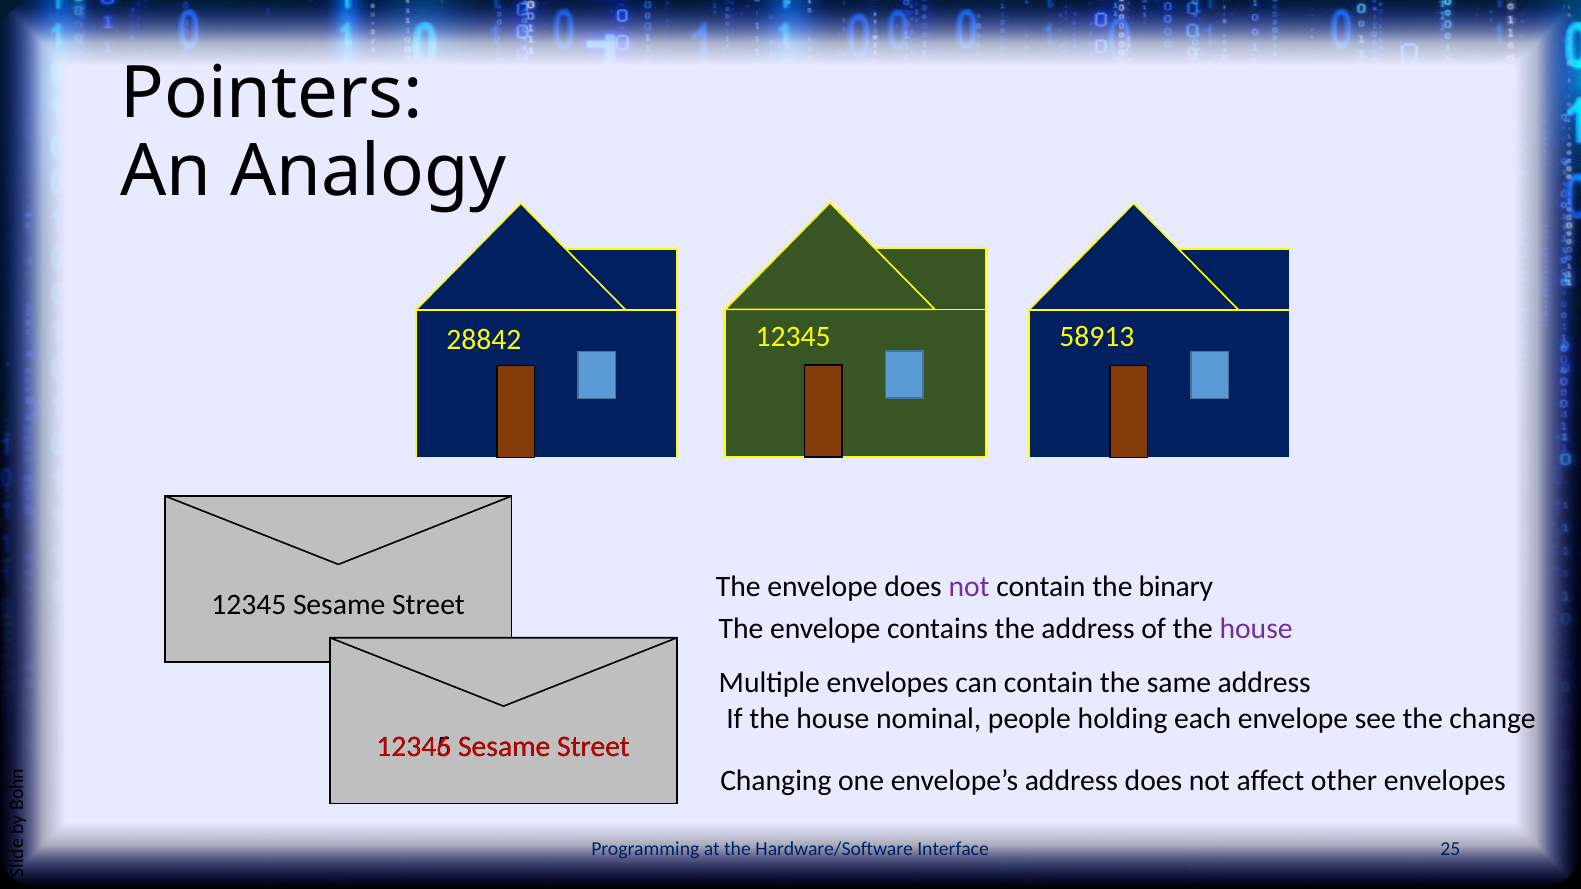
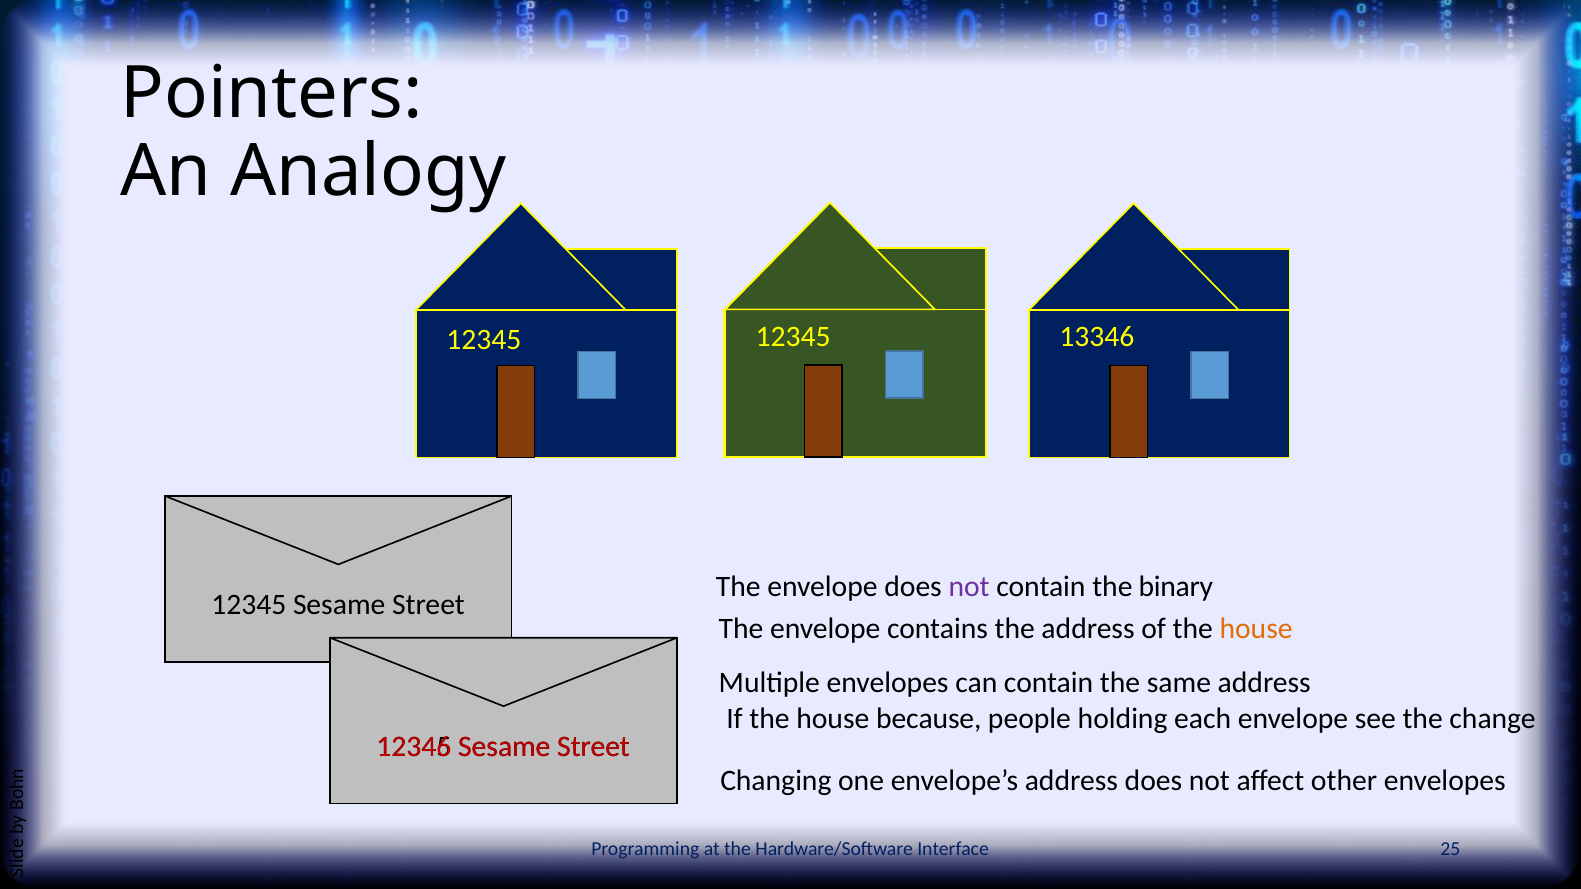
28842 at (484, 339): 28842 -> 12345
58913: 58913 -> 13346
house at (1256, 629) colour: purple -> orange
nominal: nominal -> because
